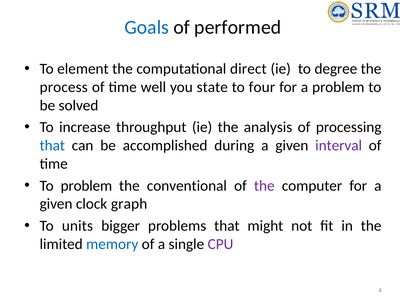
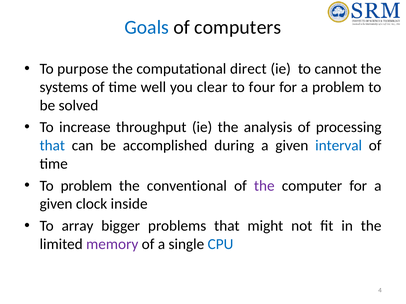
performed: performed -> computers
element: element -> purpose
degree: degree -> cannot
process: process -> systems
state: state -> clear
interval colour: purple -> blue
graph: graph -> inside
units: units -> array
memory colour: blue -> purple
CPU colour: purple -> blue
